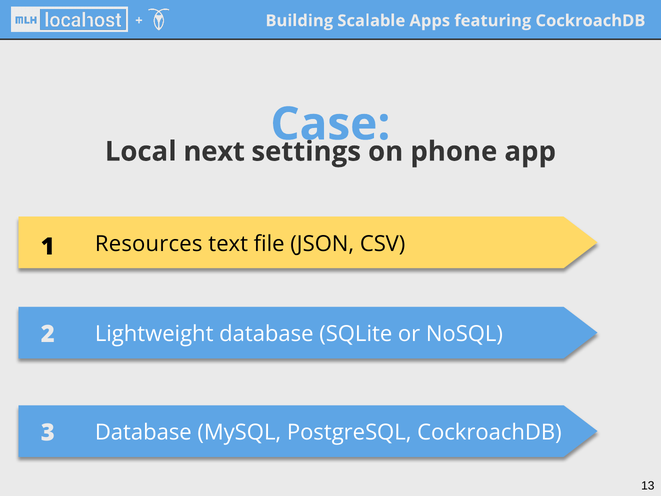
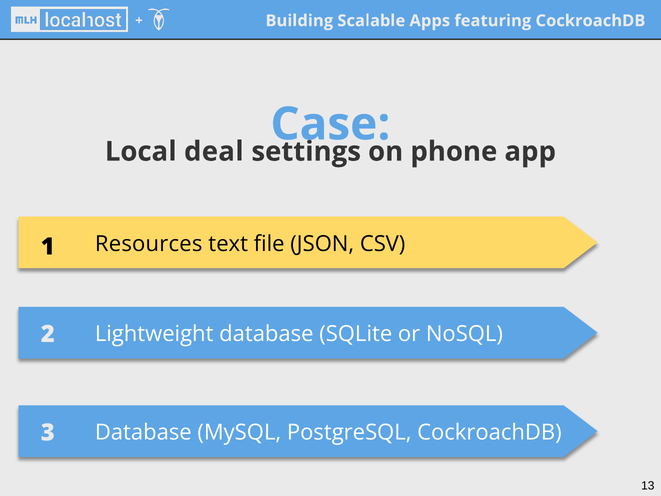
next: next -> deal
